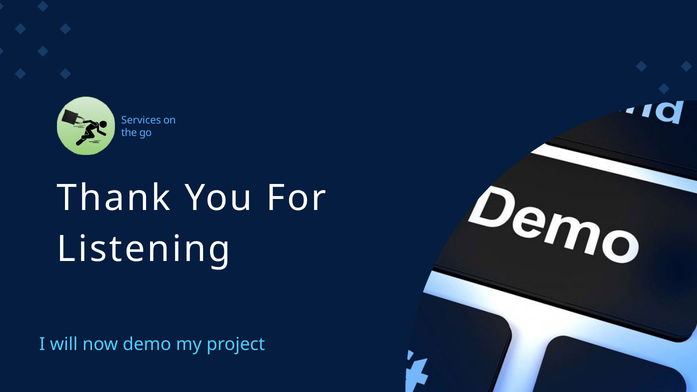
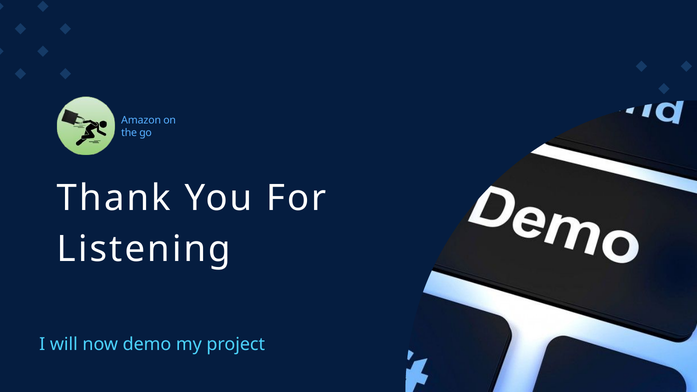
Services: Services -> Amazon
